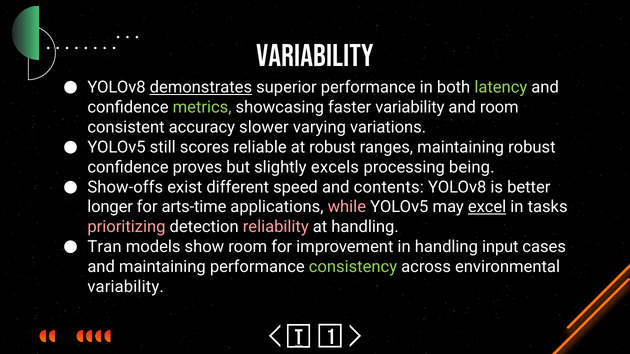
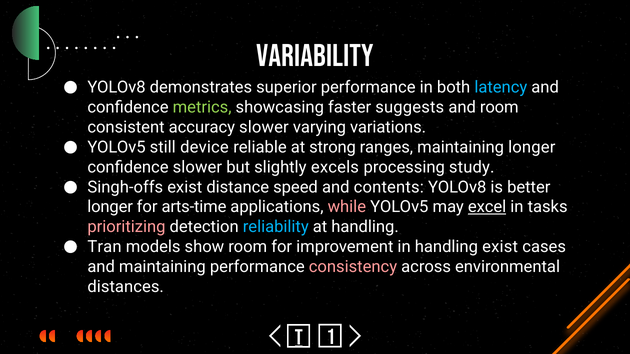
demonstrates underline: present -> none
latency colour: light green -> light blue
faster variability: variability -> suggests
scores: scores -> device
at robust: robust -> strong
maintaining robust: robust -> longer
confidence proves: proves -> slower
being: being -> study
Show-offs: Show-offs -> Singh-offs
different: different -> distance
reliability colour: pink -> light blue
handling input: input -> exist
consistency colour: light green -> pink
variability at (126, 287): variability -> distances
